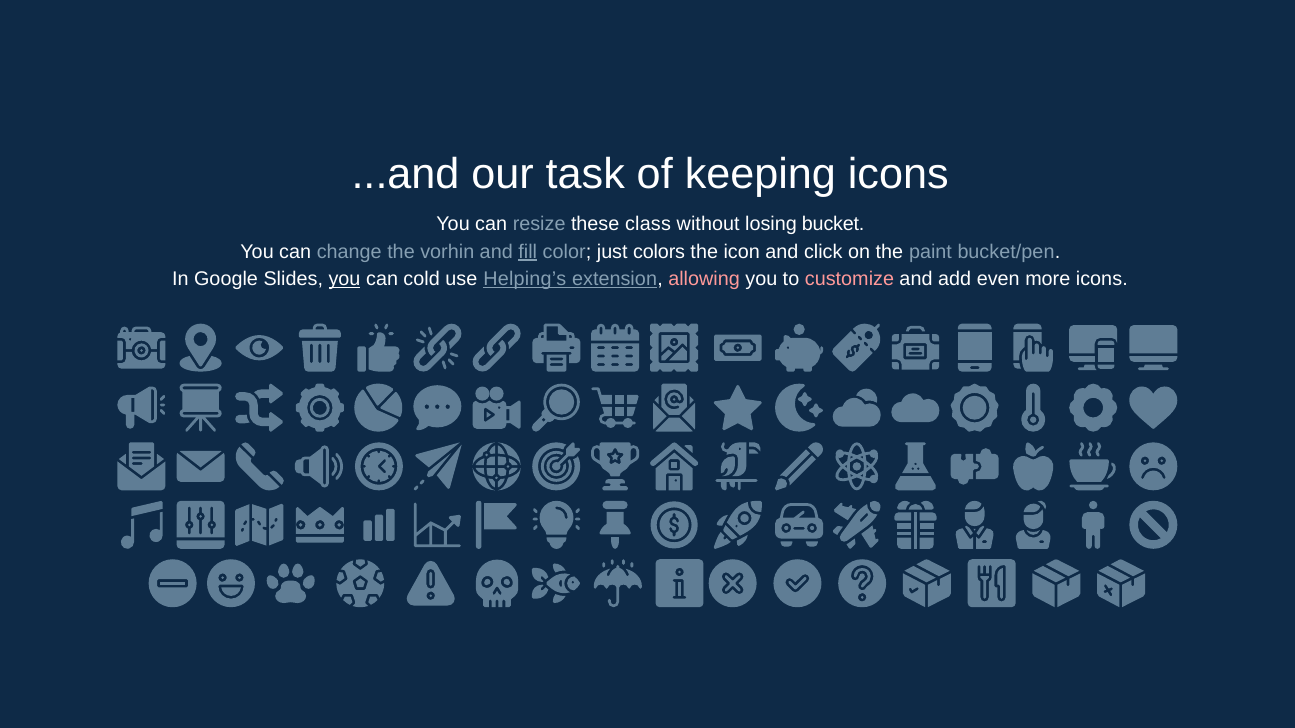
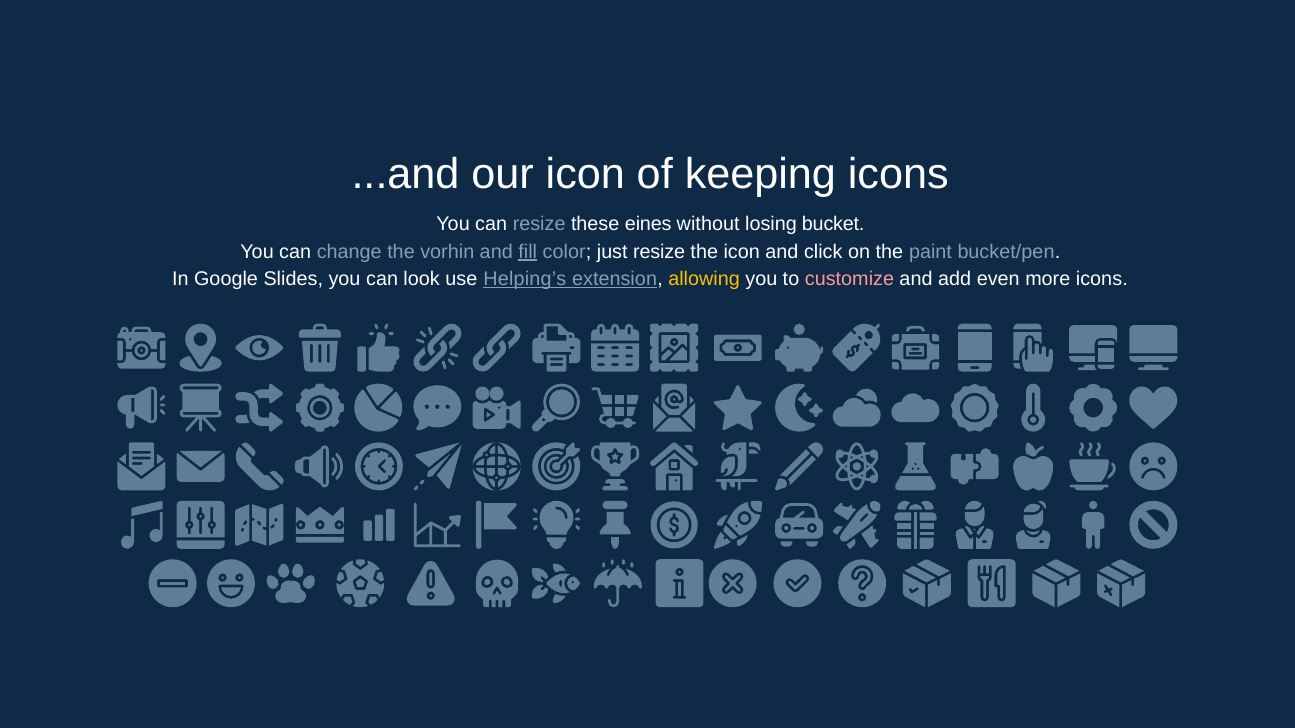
our task: task -> icon
class: class -> eines
just colors: colors -> resize
you at (345, 279) underline: present -> none
cold: cold -> look
allowing colour: pink -> yellow
